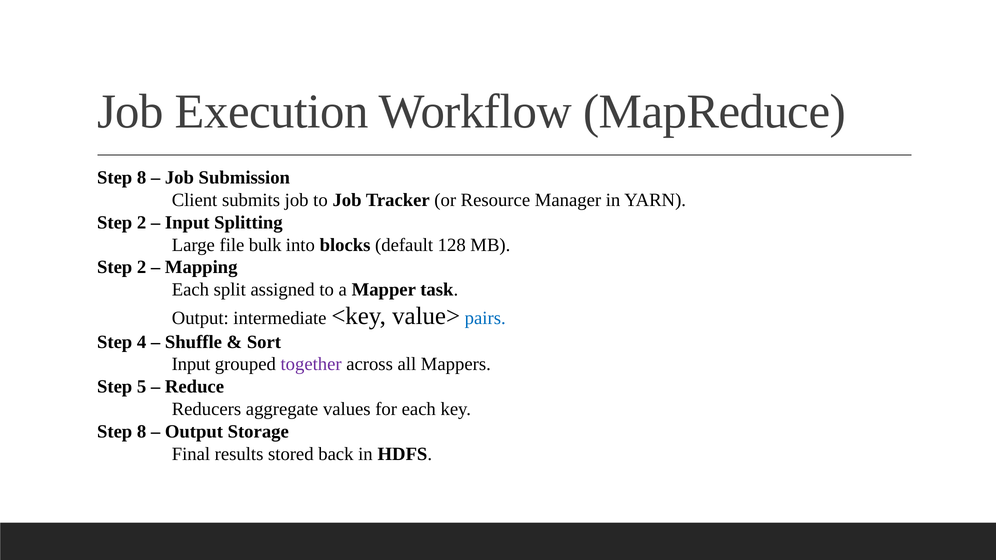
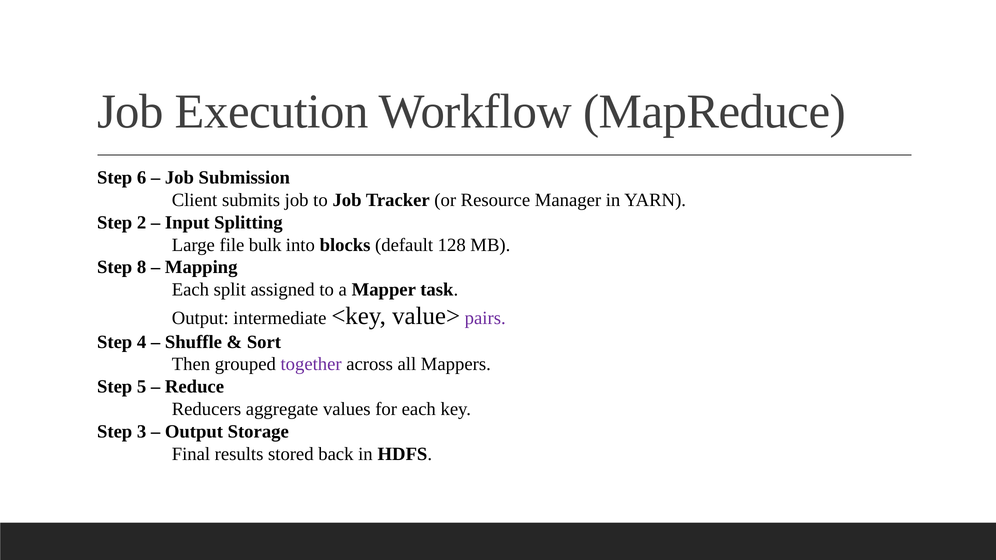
8 at (142, 178): 8 -> 6
2 at (142, 267): 2 -> 8
pairs colour: blue -> purple
Input at (191, 364): Input -> Then
8 at (142, 432): 8 -> 3
